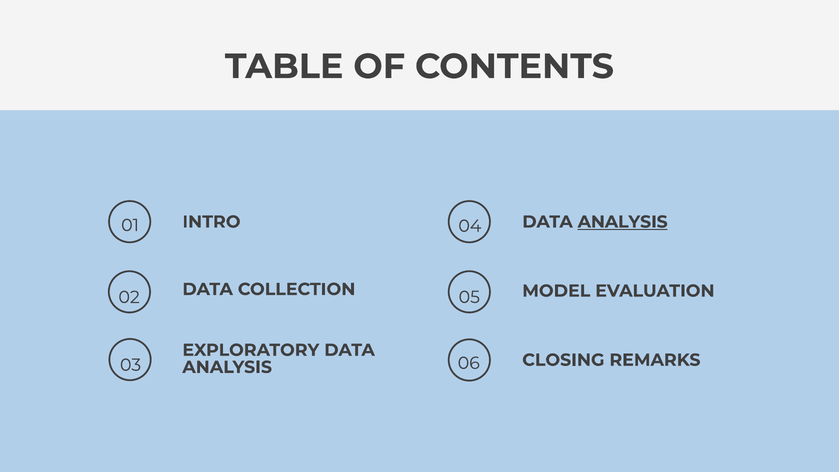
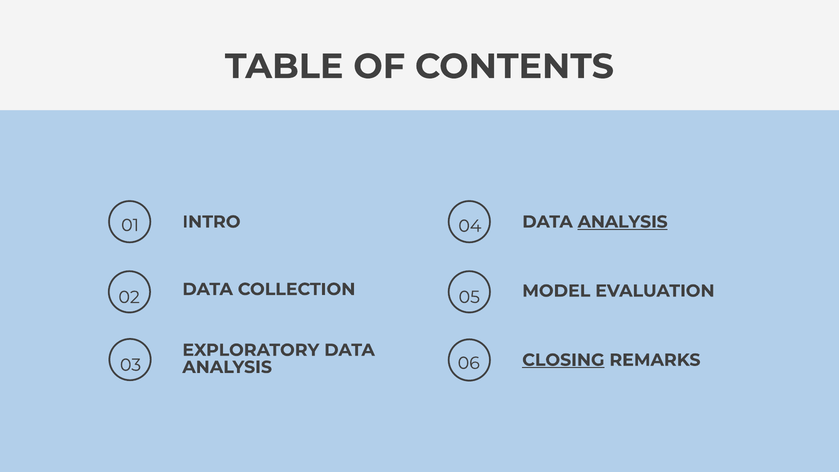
CLOSING underline: none -> present
